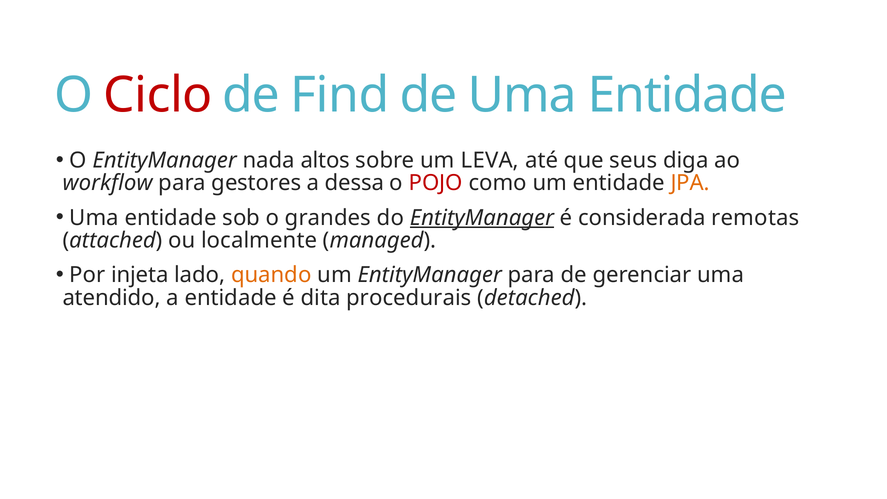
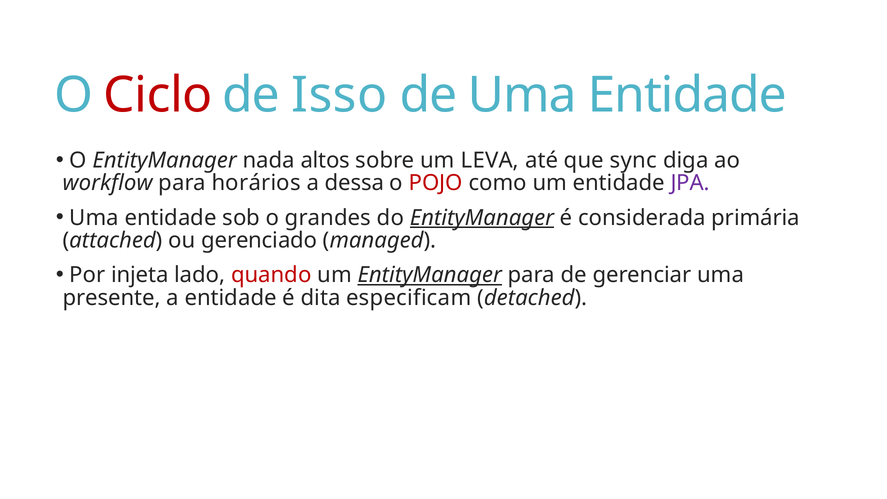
Find: Find -> Isso
seus: seus -> sync
gestores: gestores -> horários
JPA colour: orange -> purple
remotas: remotas -> primária
localmente: localmente -> gerenciado
quando colour: orange -> red
EntityManager at (430, 275) underline: none -> present
atendido: atendido -> presente
procedurais: procedurais -> especificam
